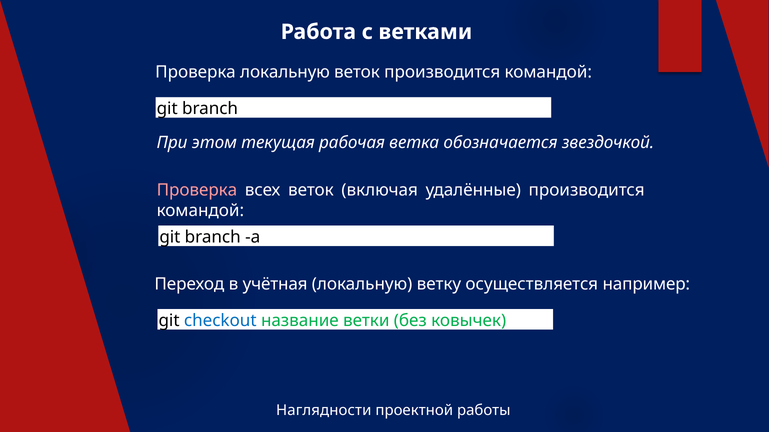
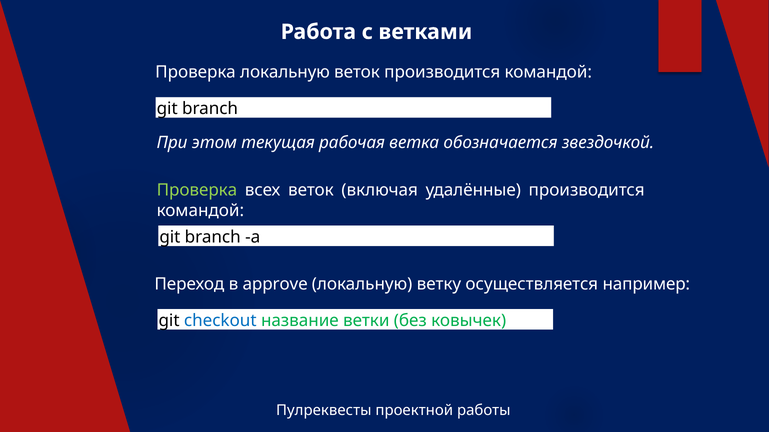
Проверка at (197, 190) colour: pink -> light green
учётная: учётная -> approve
Наглядности: Наглядности -> Пулреквесты
